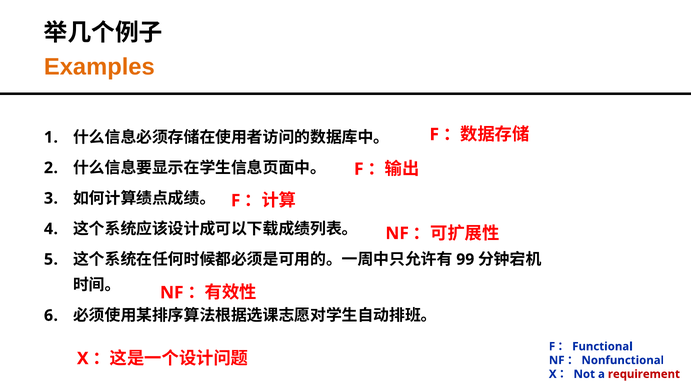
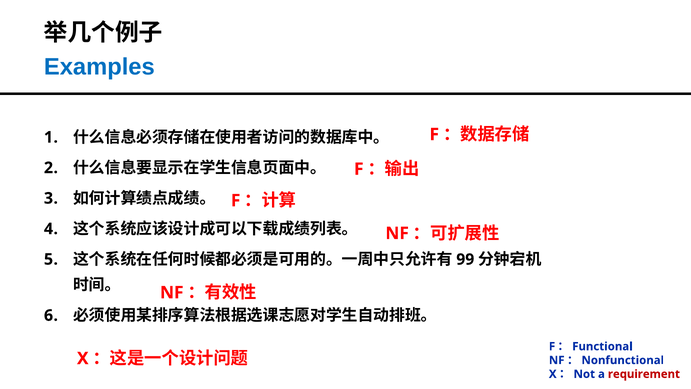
Examples colour: orange -> blue
